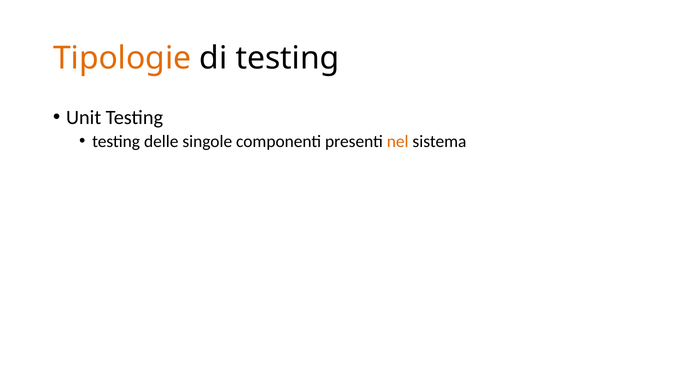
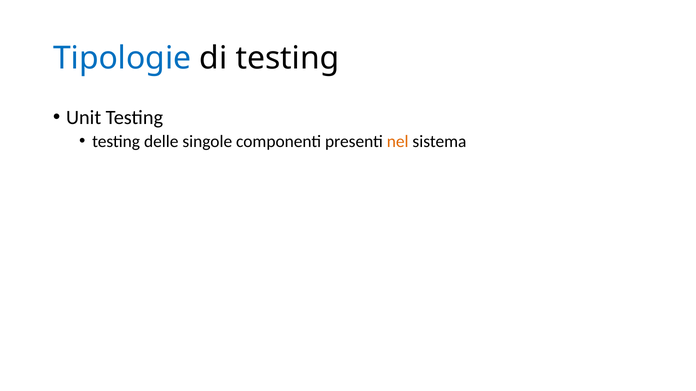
Tipologie colour: orange -> blue
